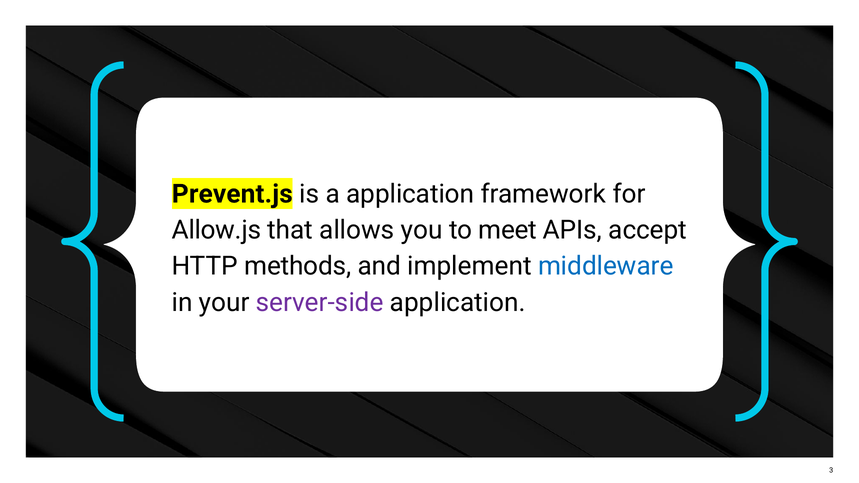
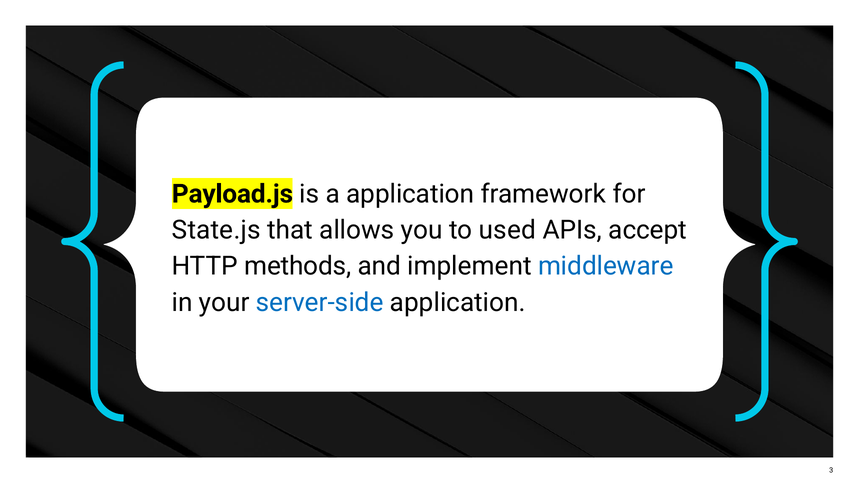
Prevent.js: Prevent.js -> Payload.js
Allow.js: Allow.js -> State.js
meet: meet -> used
server-side colour: purple -> blue
